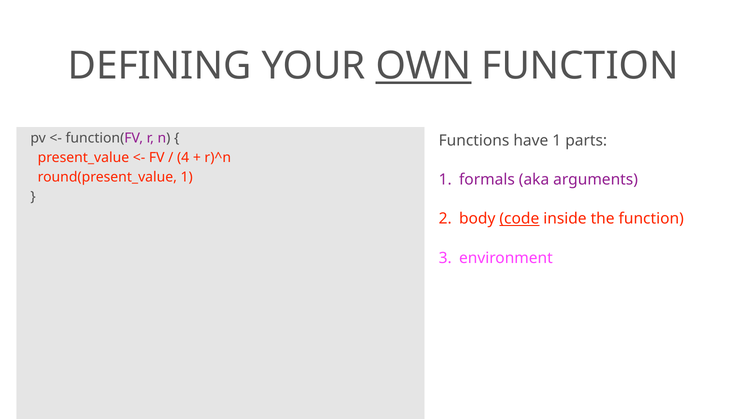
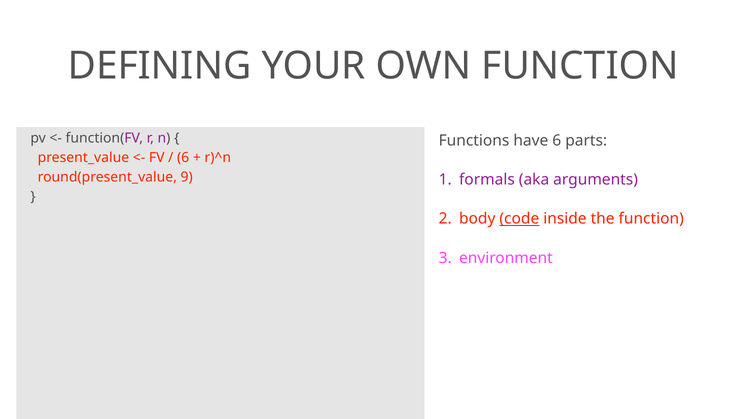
OWN underline: present -> none
have 1: 1 -> 6
4 at (183, 158): 4 -> 6
round(present_value 1: 1 -> 9
